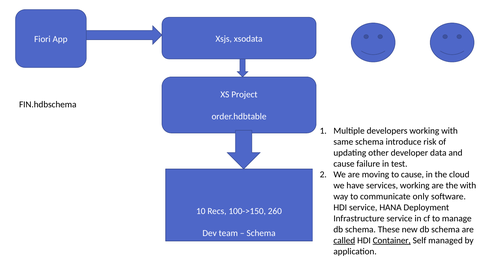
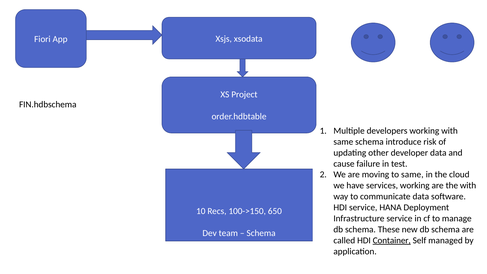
to cause: cause -> same
communicate only: only -> data
260: 260 -> 650
called underline: present -> none
